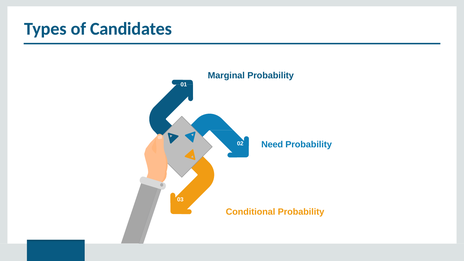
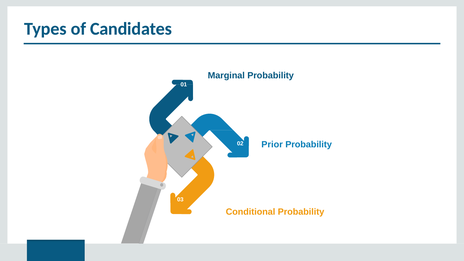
Need: Need -> Prior
